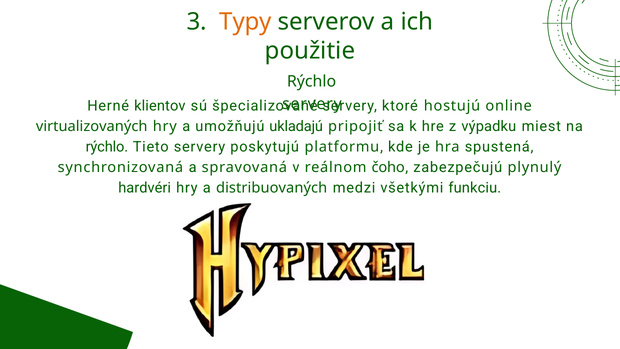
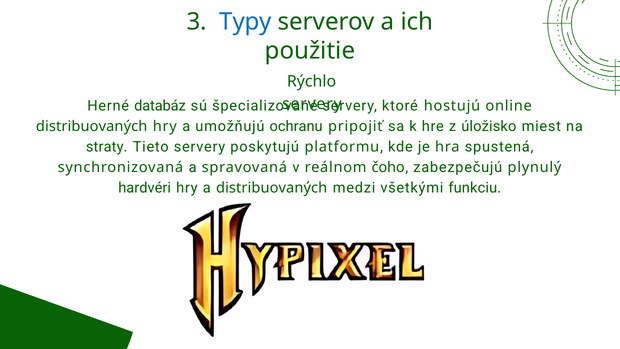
Typy colour: orange -> blue
klientov: klientov -> databáz
virtualizovaných at (92, 126): virtualizovaných -> distribuovaných
ukladajú: ukladajú -> ochranu
výpadku: výpadku -> úložisko
rýchlo at (107, 147): rýchlo -> straty
